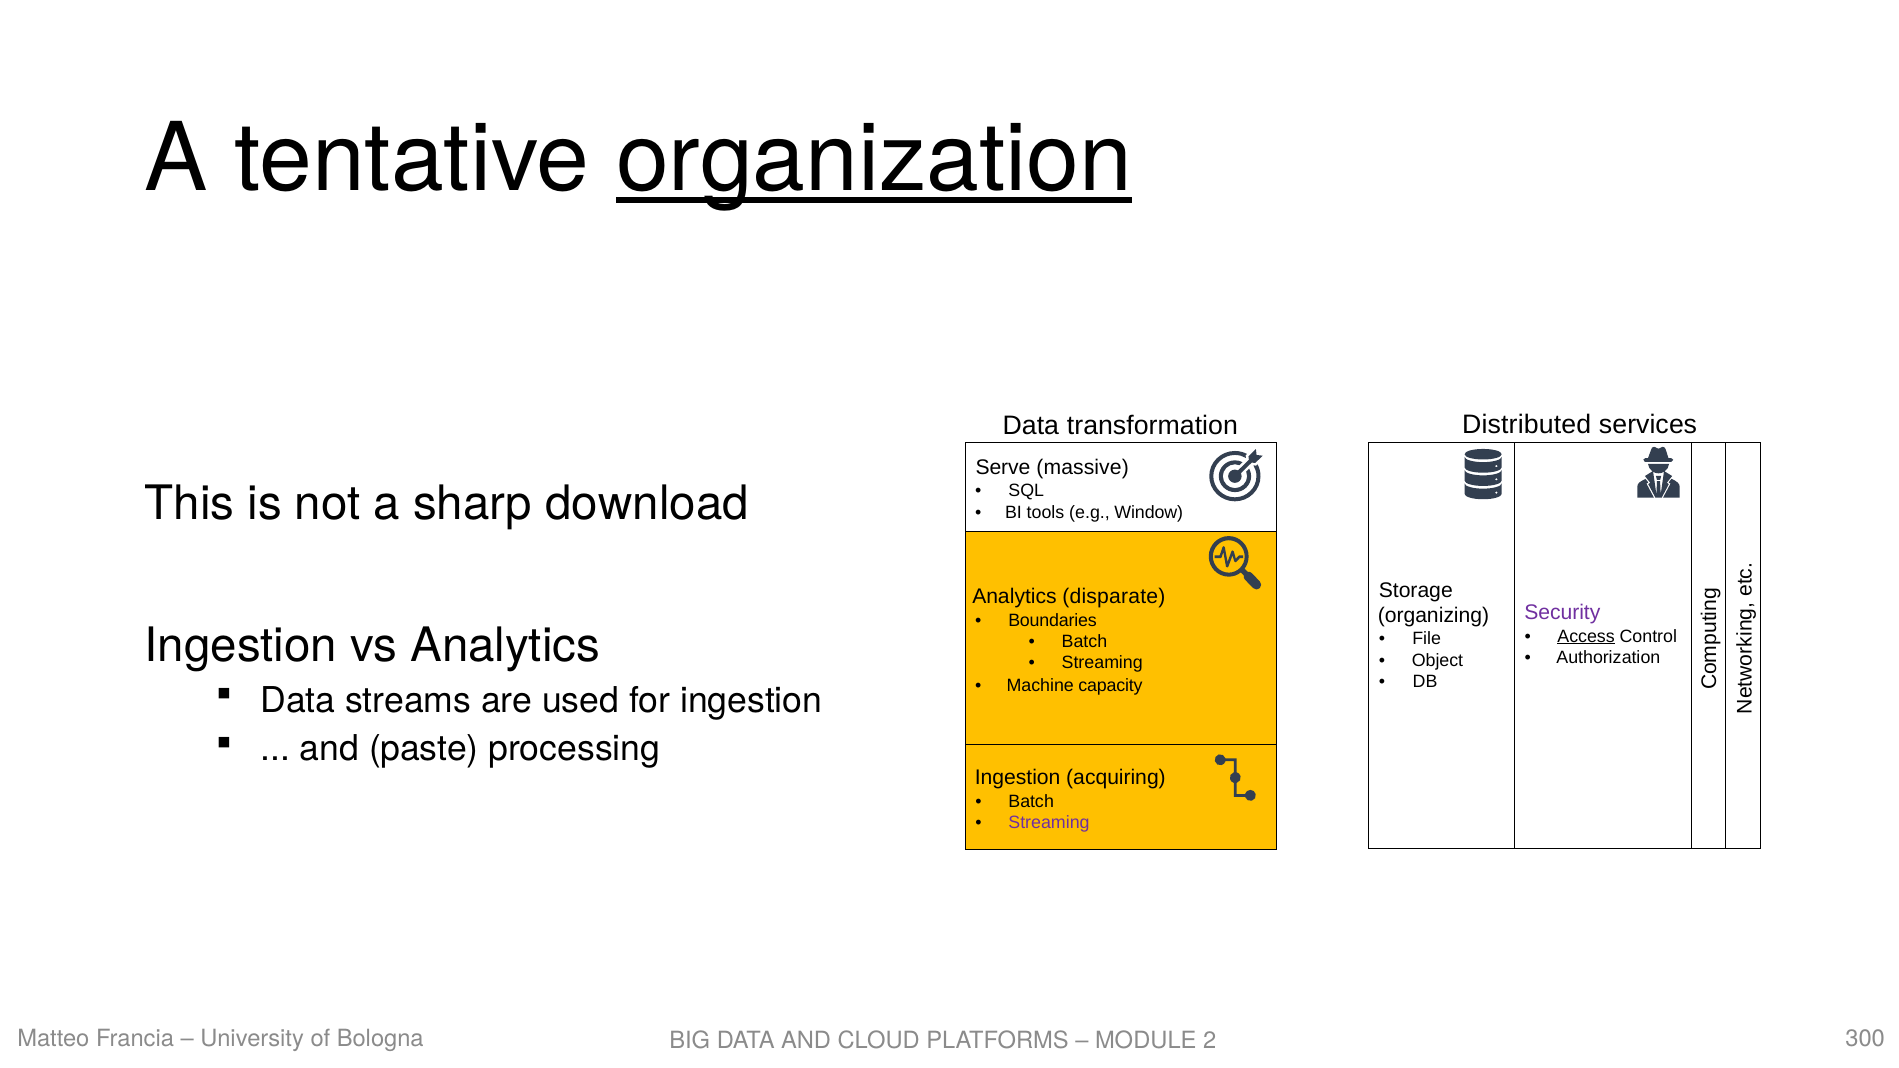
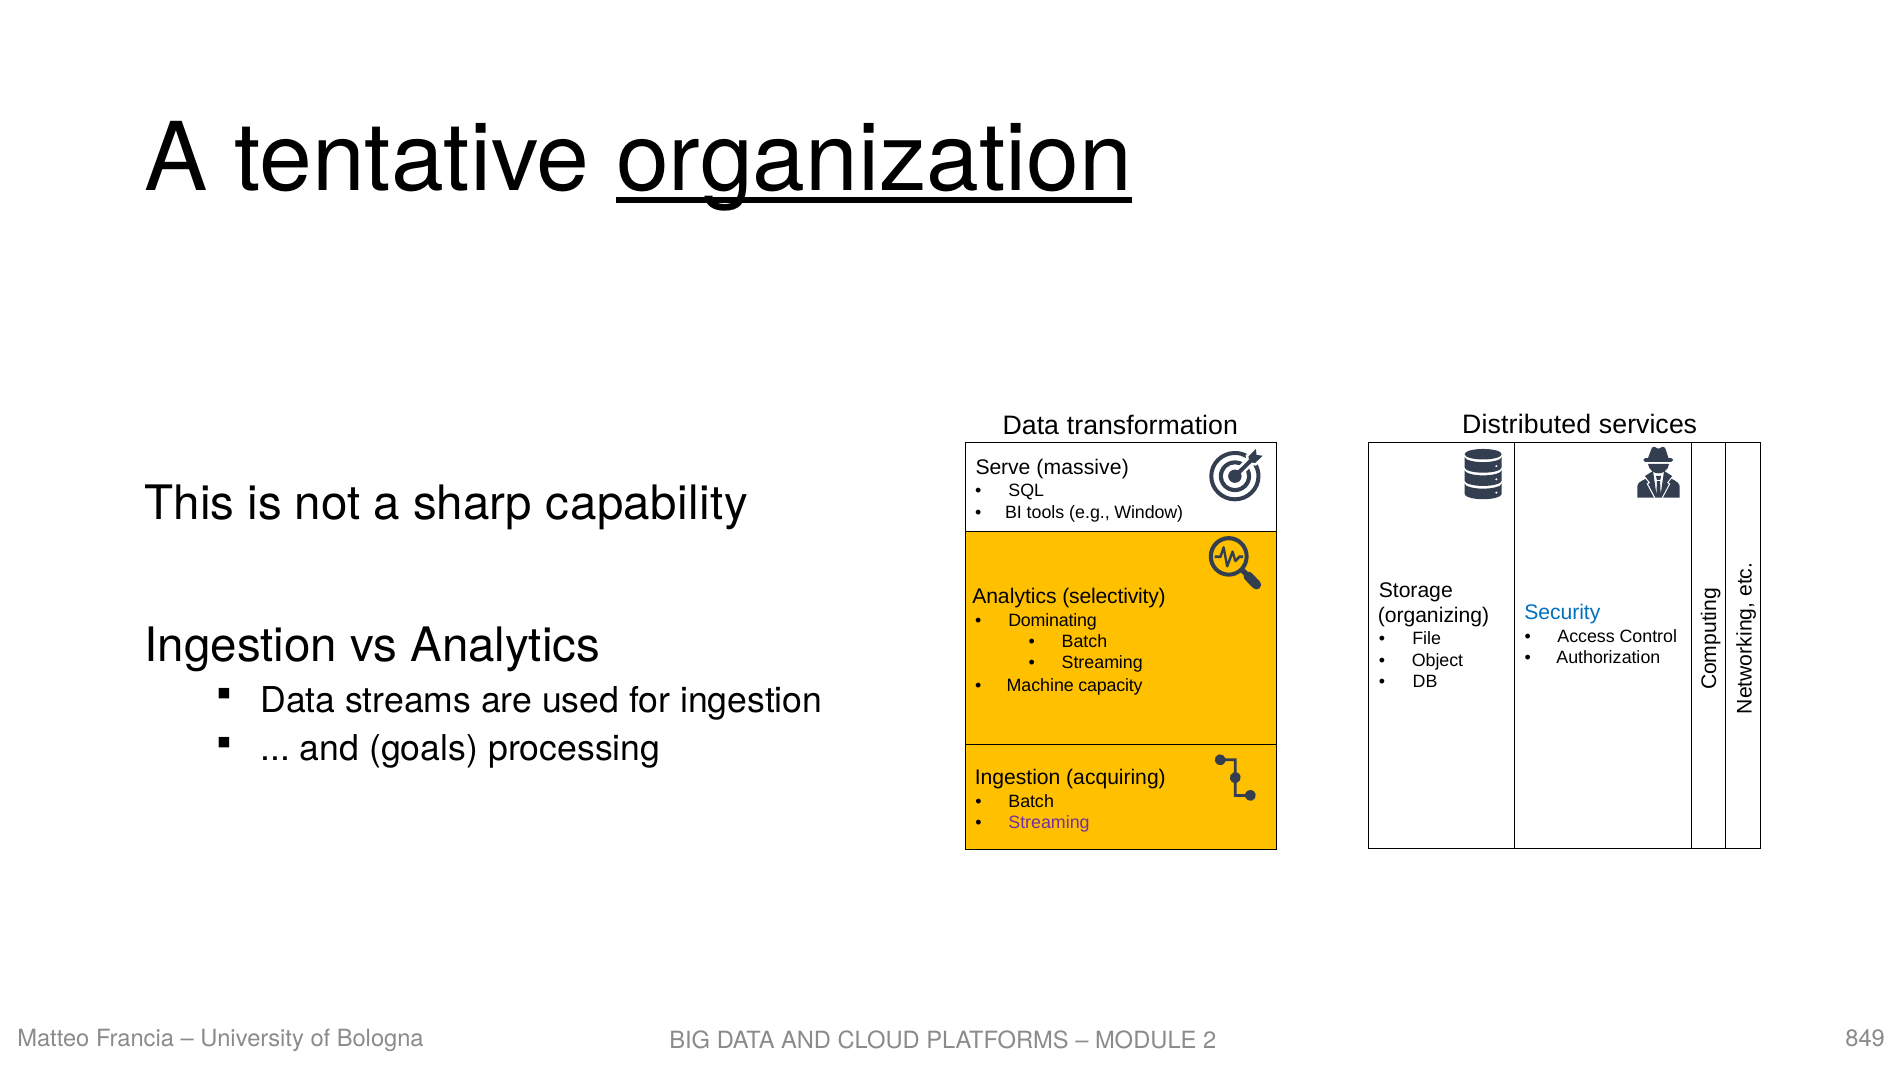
download: download -> capability
disparate: disparate -> selectivity
Security colour: purple -> blue
Boundaries: Boundaries -> Dominating
Access underline: present -> none
paste: paste -> goals
300: 300 -> 849
